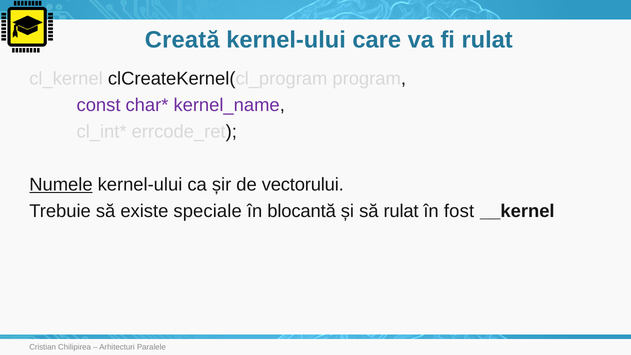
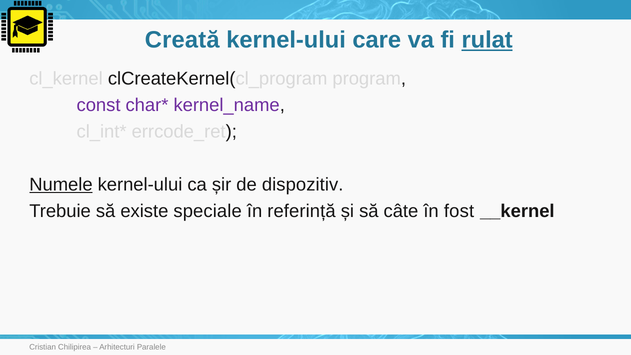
rulat at (487, 40) underline: none -> present
vectorului: vectorului -> dispozitiv
blocantă: blocantă -> referință
să rulat: rulat -> câte
